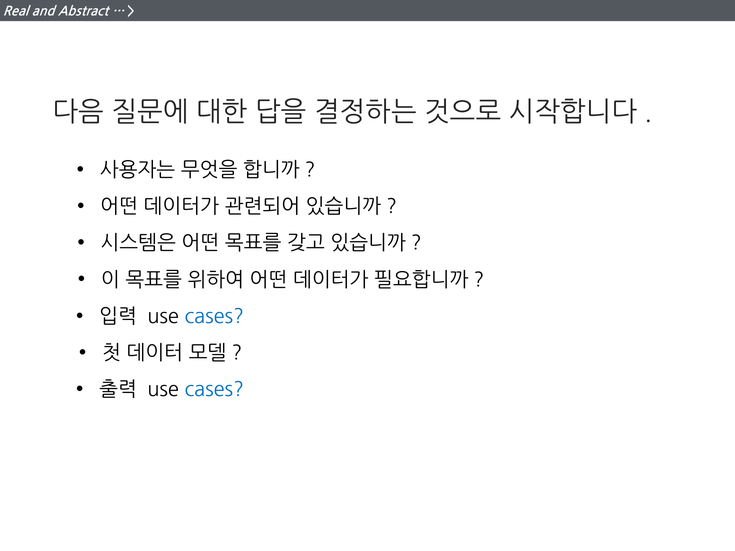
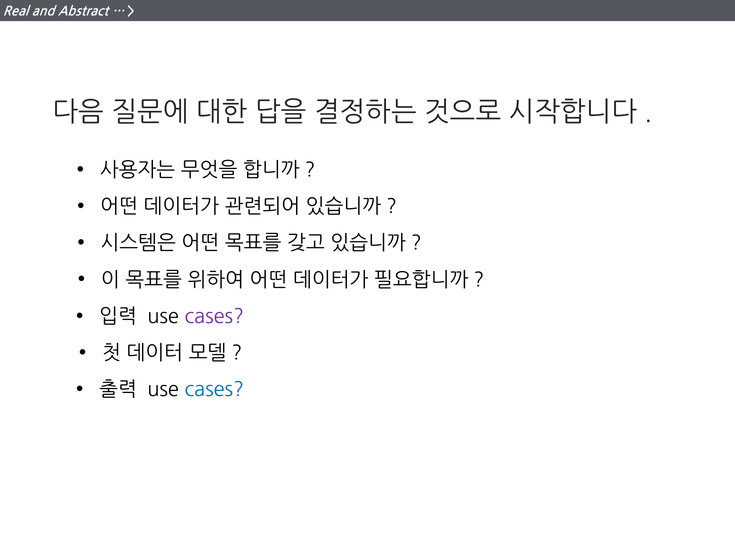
cases at (214, 317) colour: blue -> purple
